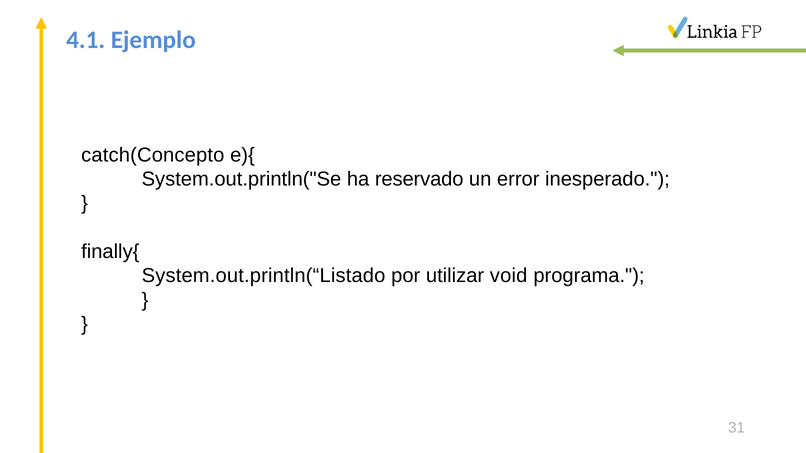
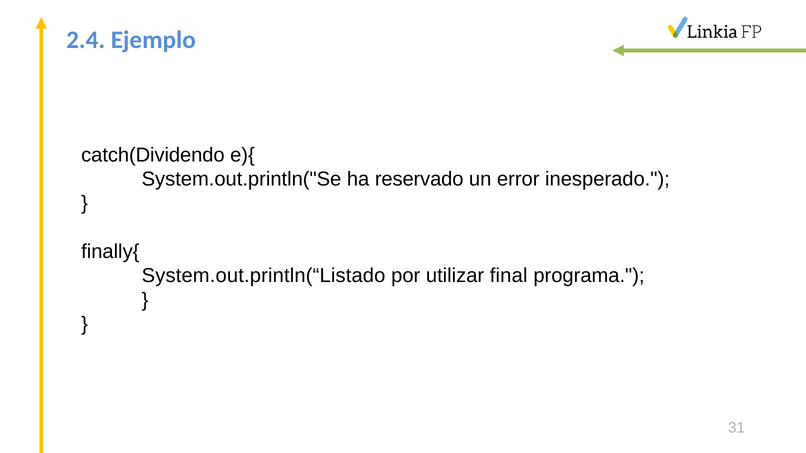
4.1: 4.1 -> 2.4
catch(Concepto: catch(Concepto -> catch(Dividendo
void: void -> final
